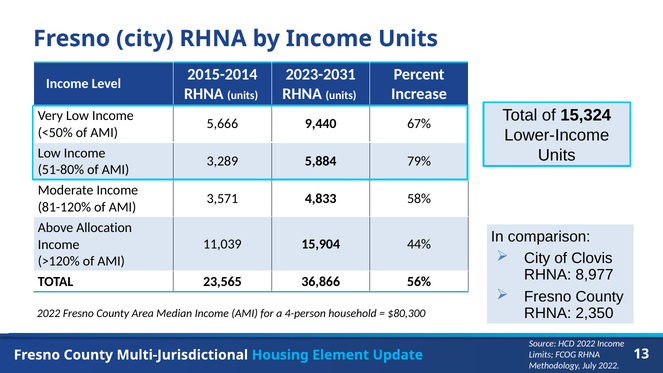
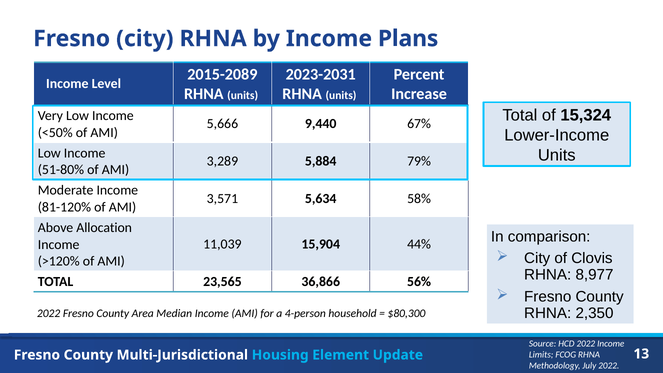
Income Units: Units -> Plans
2015-2014: 2015-2014 -> 2015-2089
4,833: 4,833 -> 5,634
